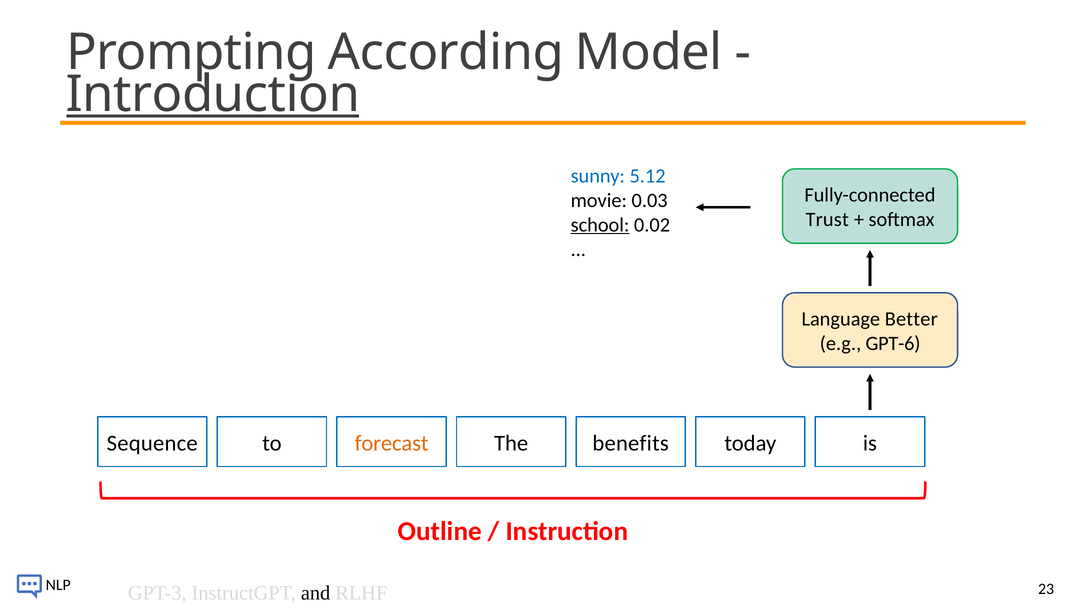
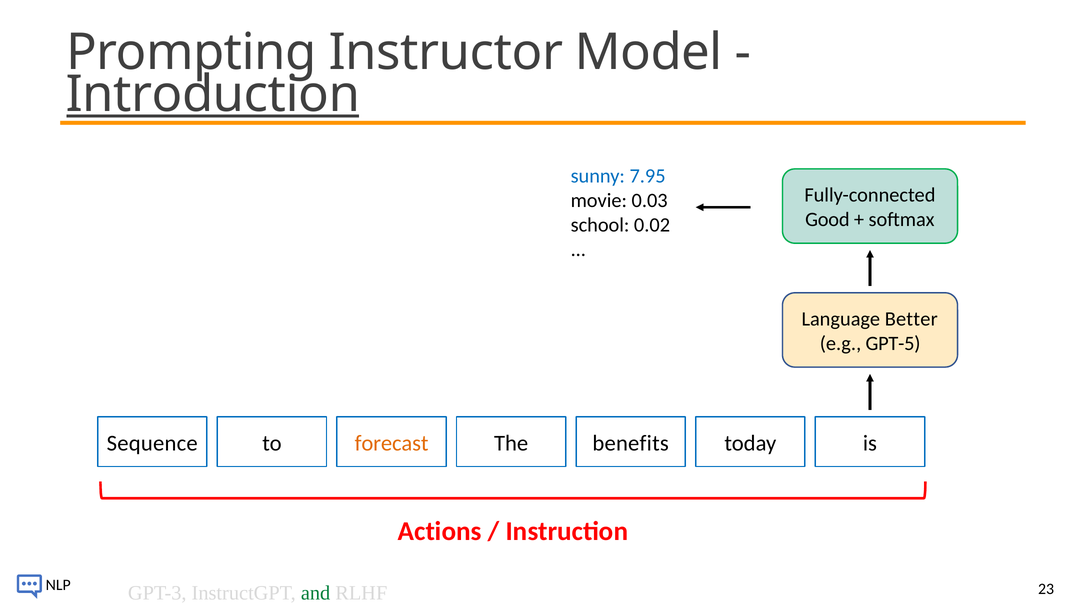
According: According -> Instructor
5.12: 5.12 -> 7.95
Trust: Trust -> Good
school underline: present -> none
GPT-6: GPT-6 -> GPT-5
Outline: Outline -> Actions
and colour: black -> green
